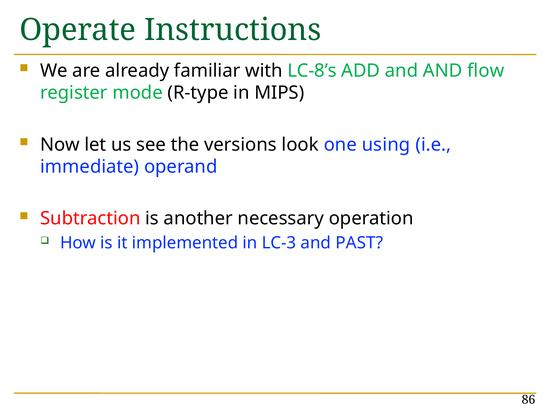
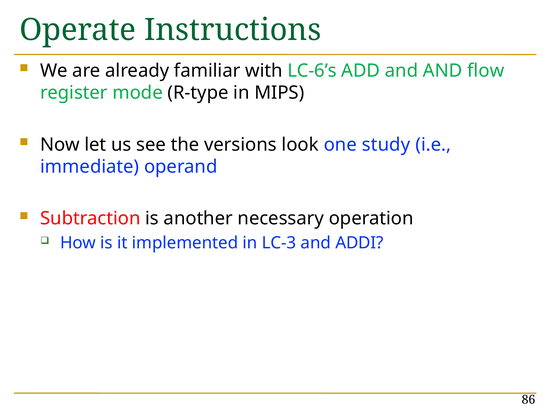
LC-8’s: LC-8’s -> LC-6’s
using: using -> study
PAST: PAST -> ADDI
